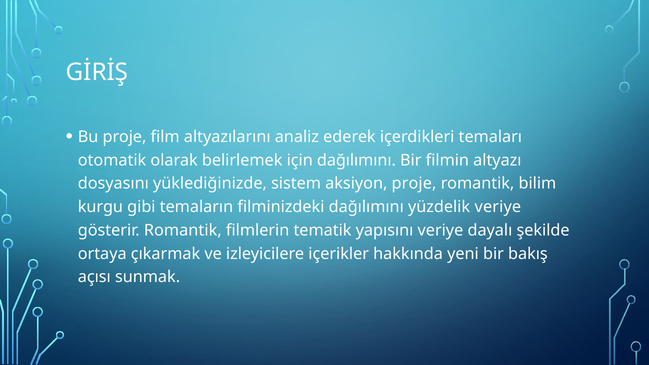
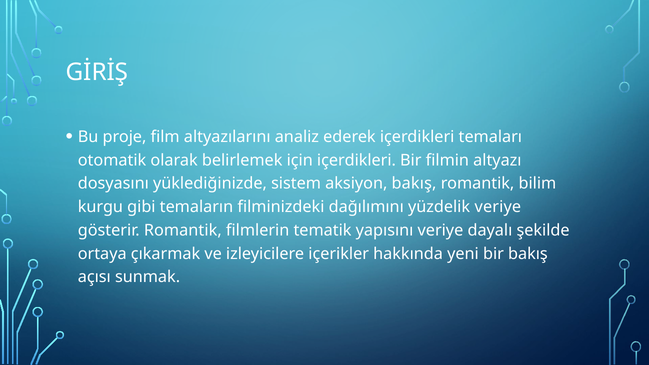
için dağılımını: dağılımını -> içerdikleri
aksiyon proje: proje -> bakış
